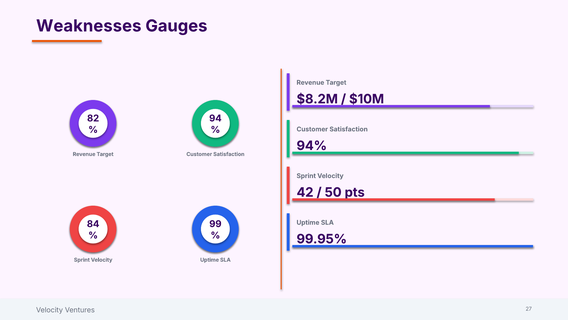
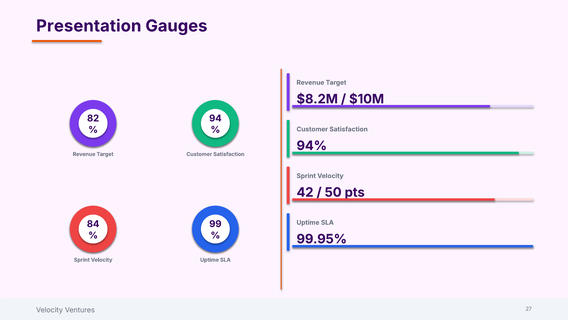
Weaknesses: Weaknesses -> Presentation
